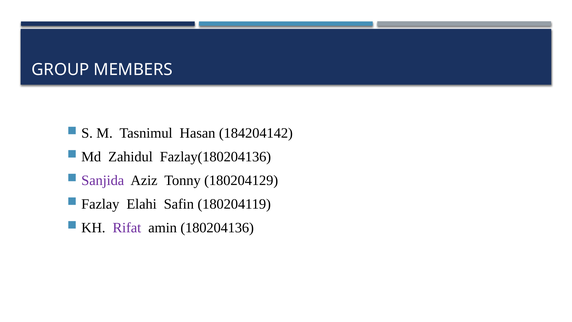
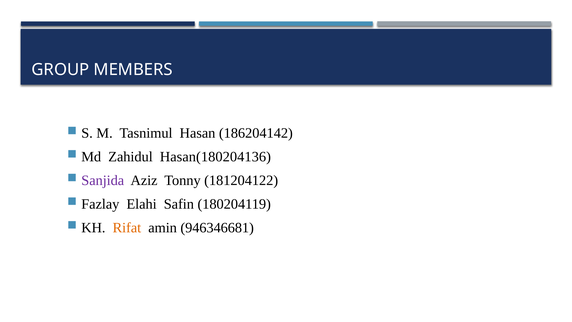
184204142: 184204142 -> 186204142
Fazlay(180204136: Fazlay(180204136 -> Hasan(180204136
180204129: 180204129 -> 181204122
Rifat colour: purple -> orange
180204136: 180204136 -> 946346681
